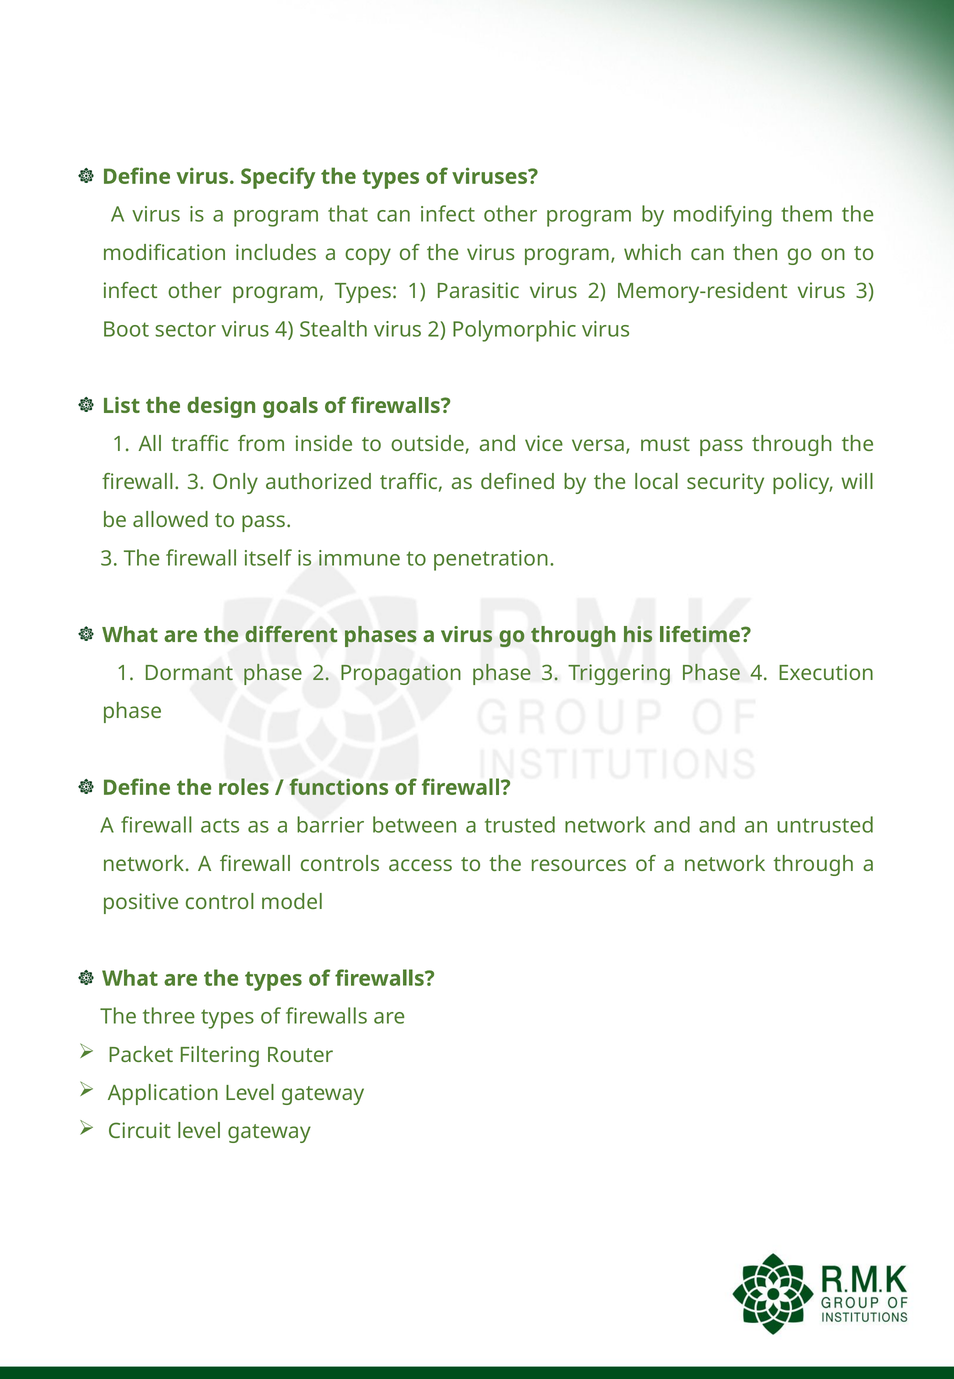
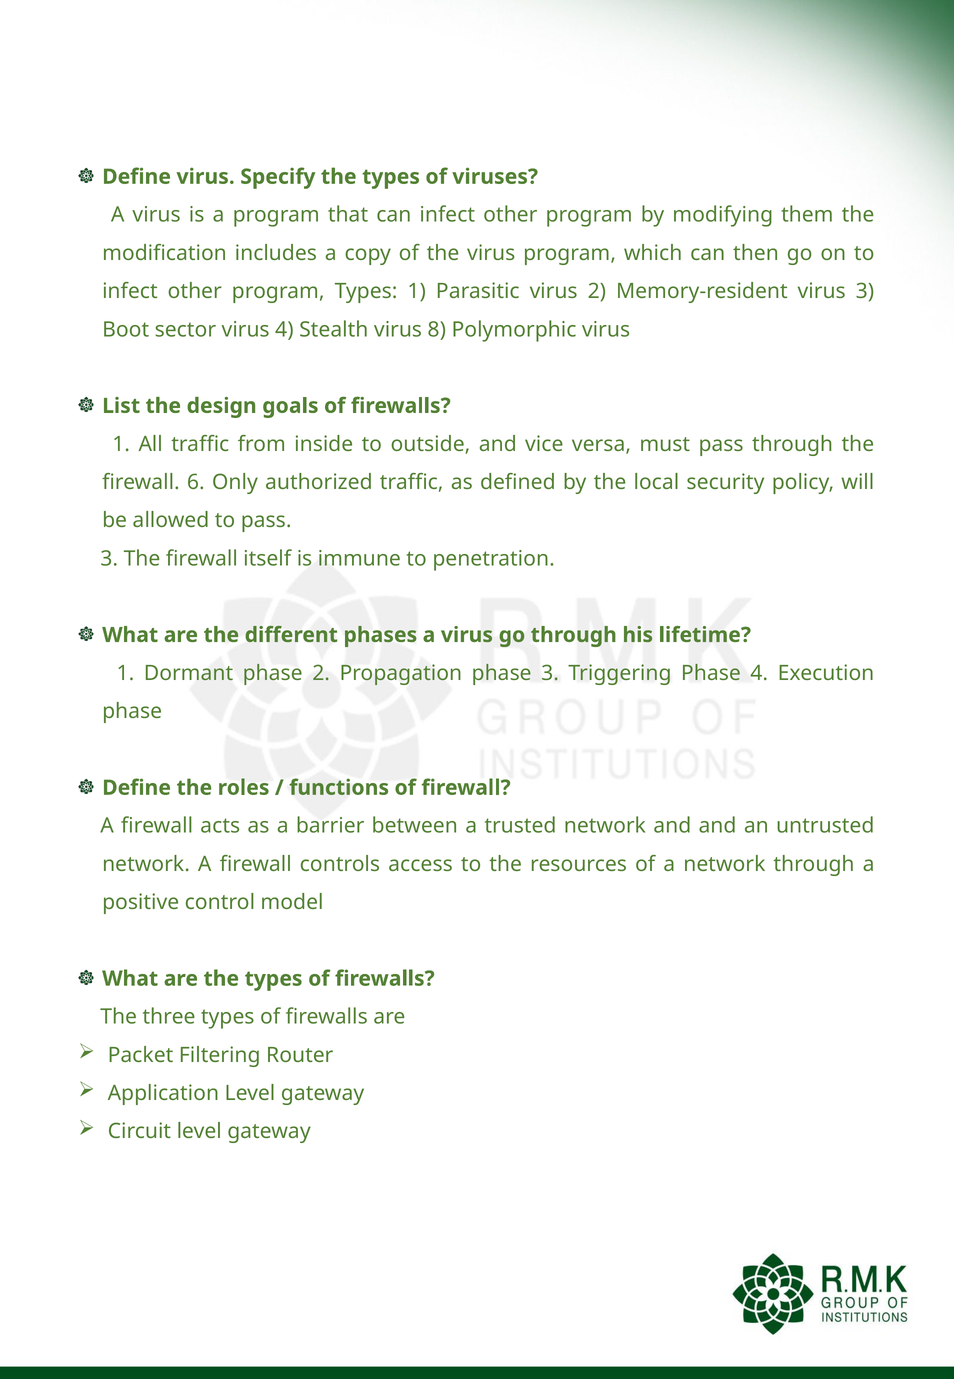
Stealth virus 2: 2 -> 8
firewall 3: 3 -> 6
